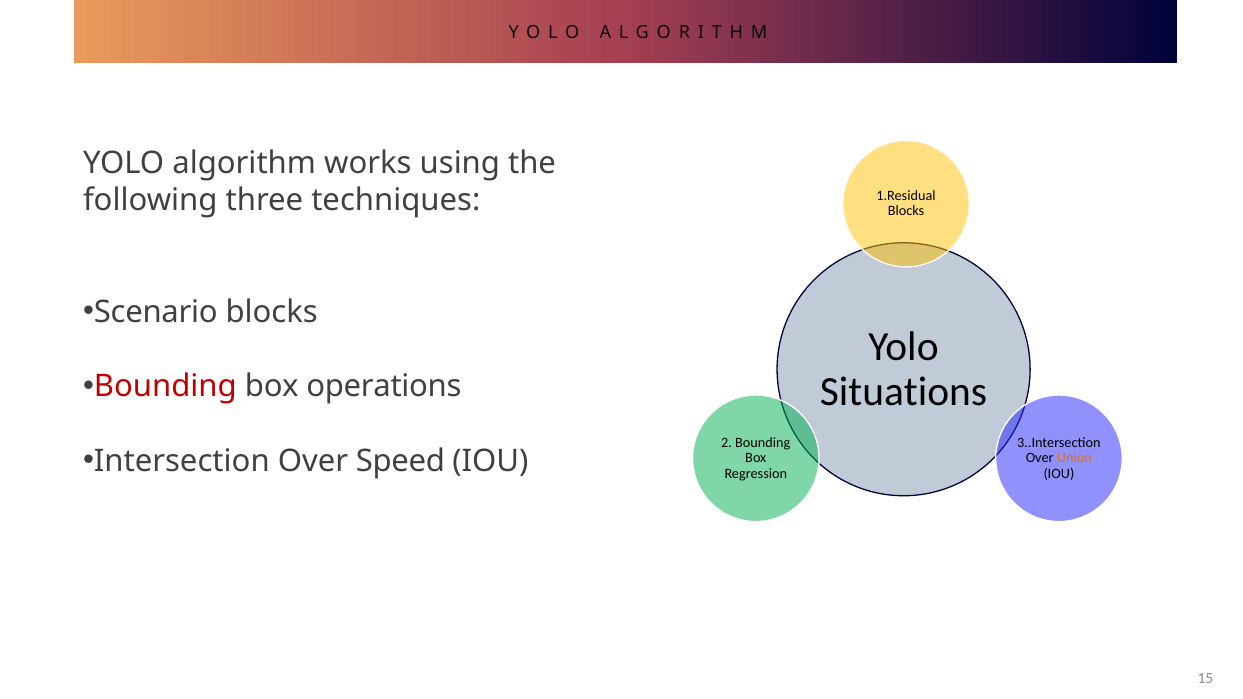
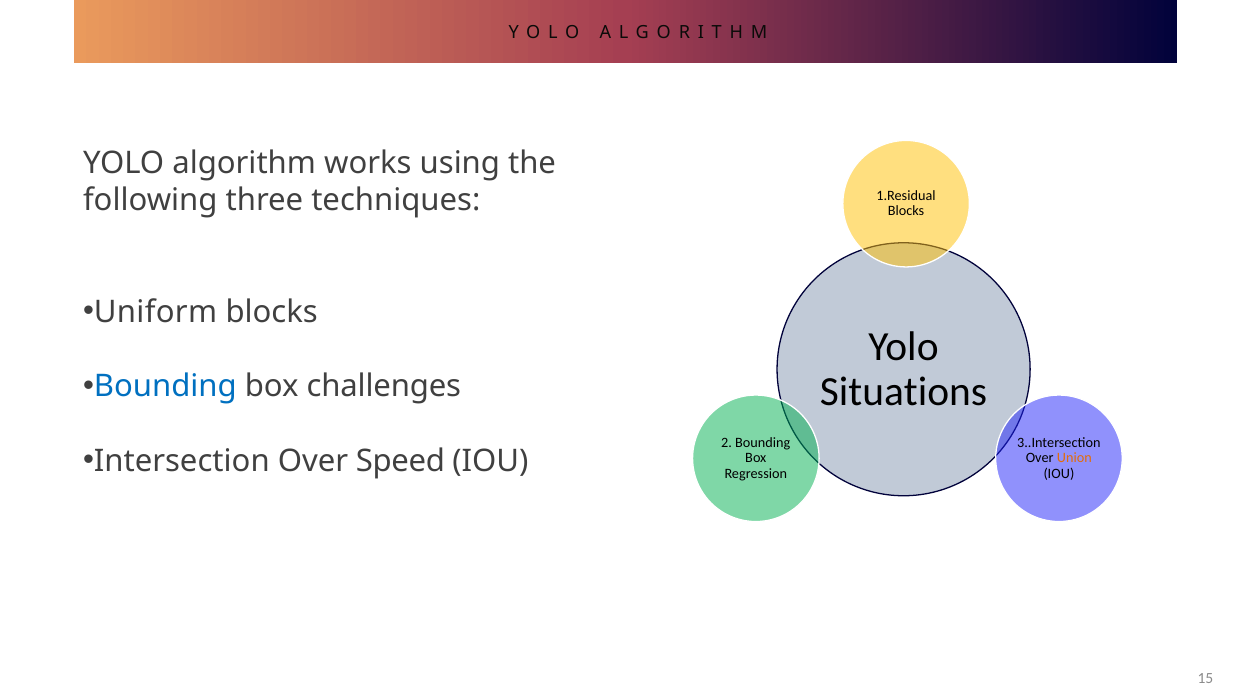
Scenario: Scenario -> Uniform
Bounding at (165, 387) colour: red -> blue
operations: operations -> challenges
